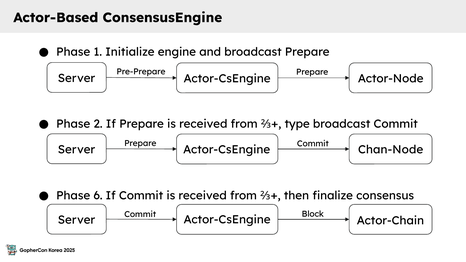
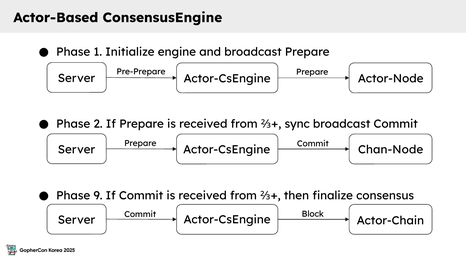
type: type -> sync
6: 6 -> 9
